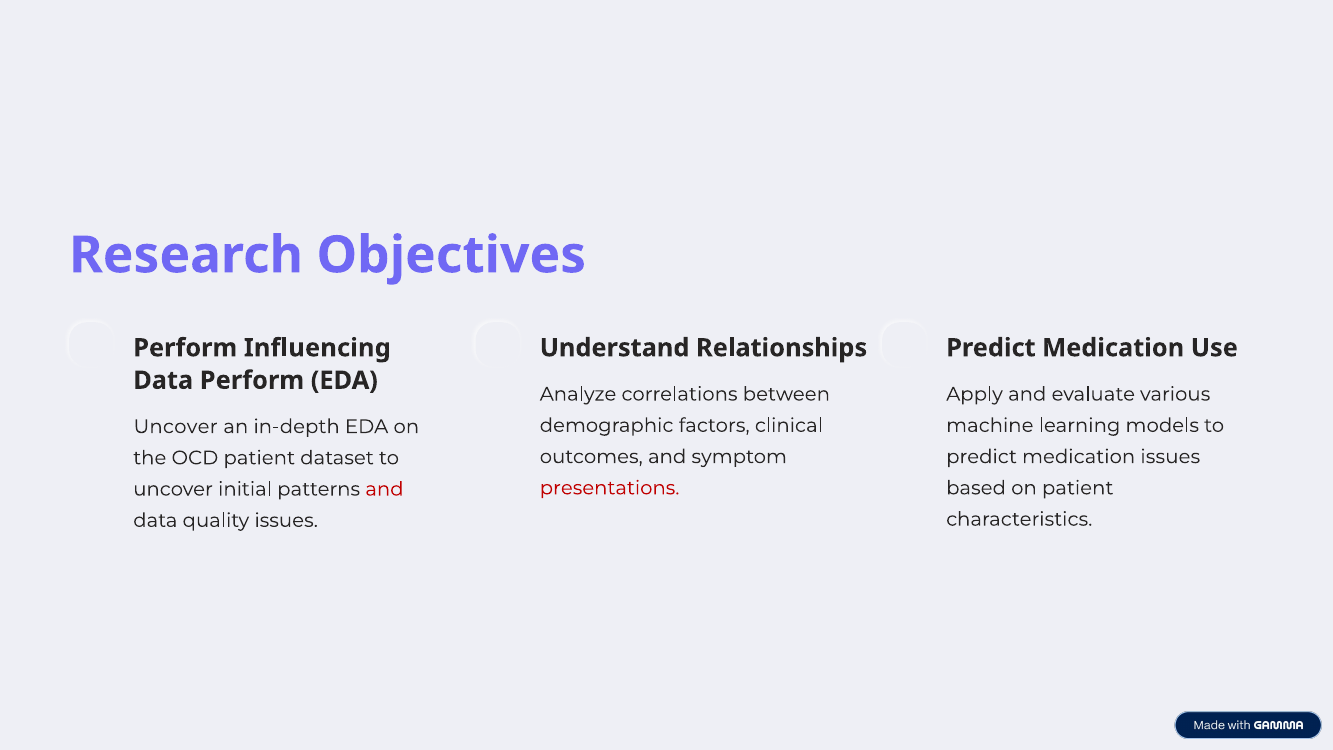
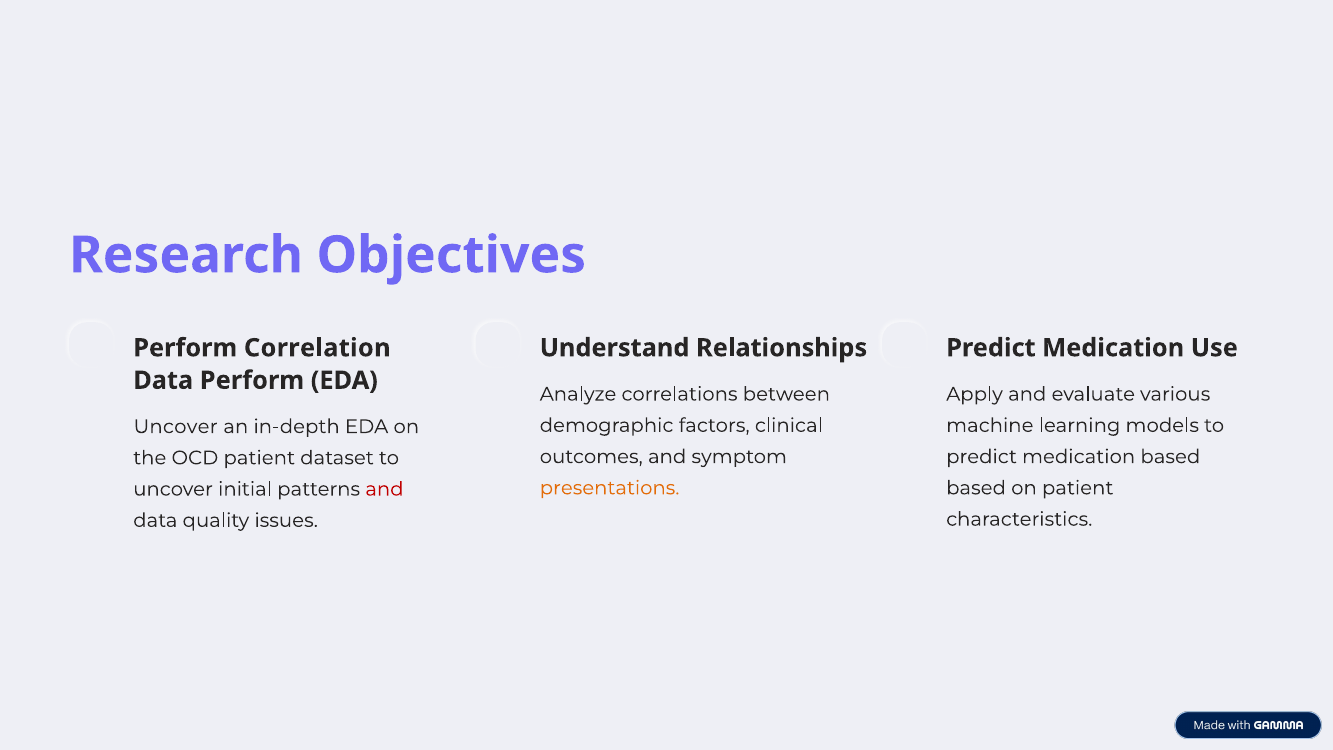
Influencing: Influencing -> Correlation
medication issues: issues -> based
presentations colour: red -> orange
